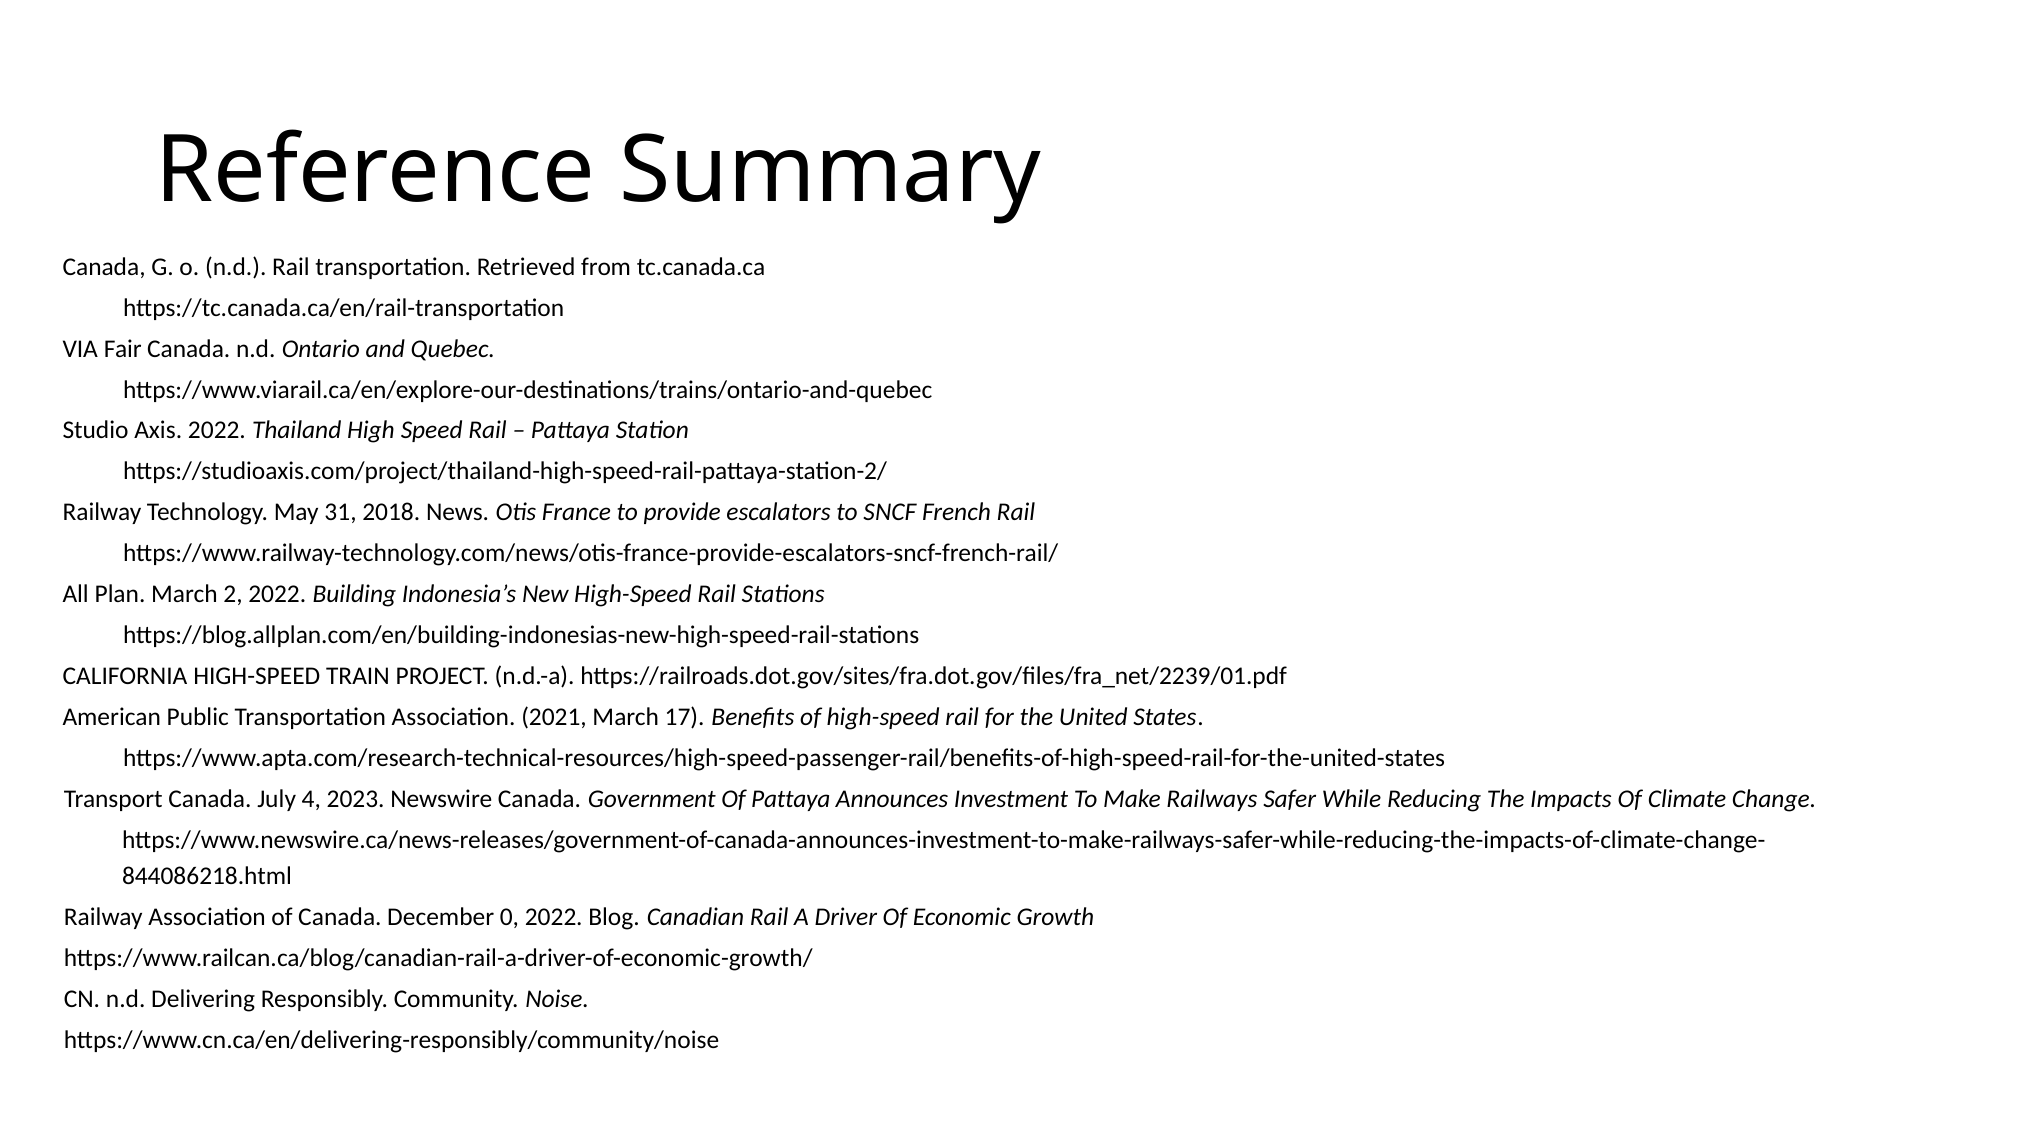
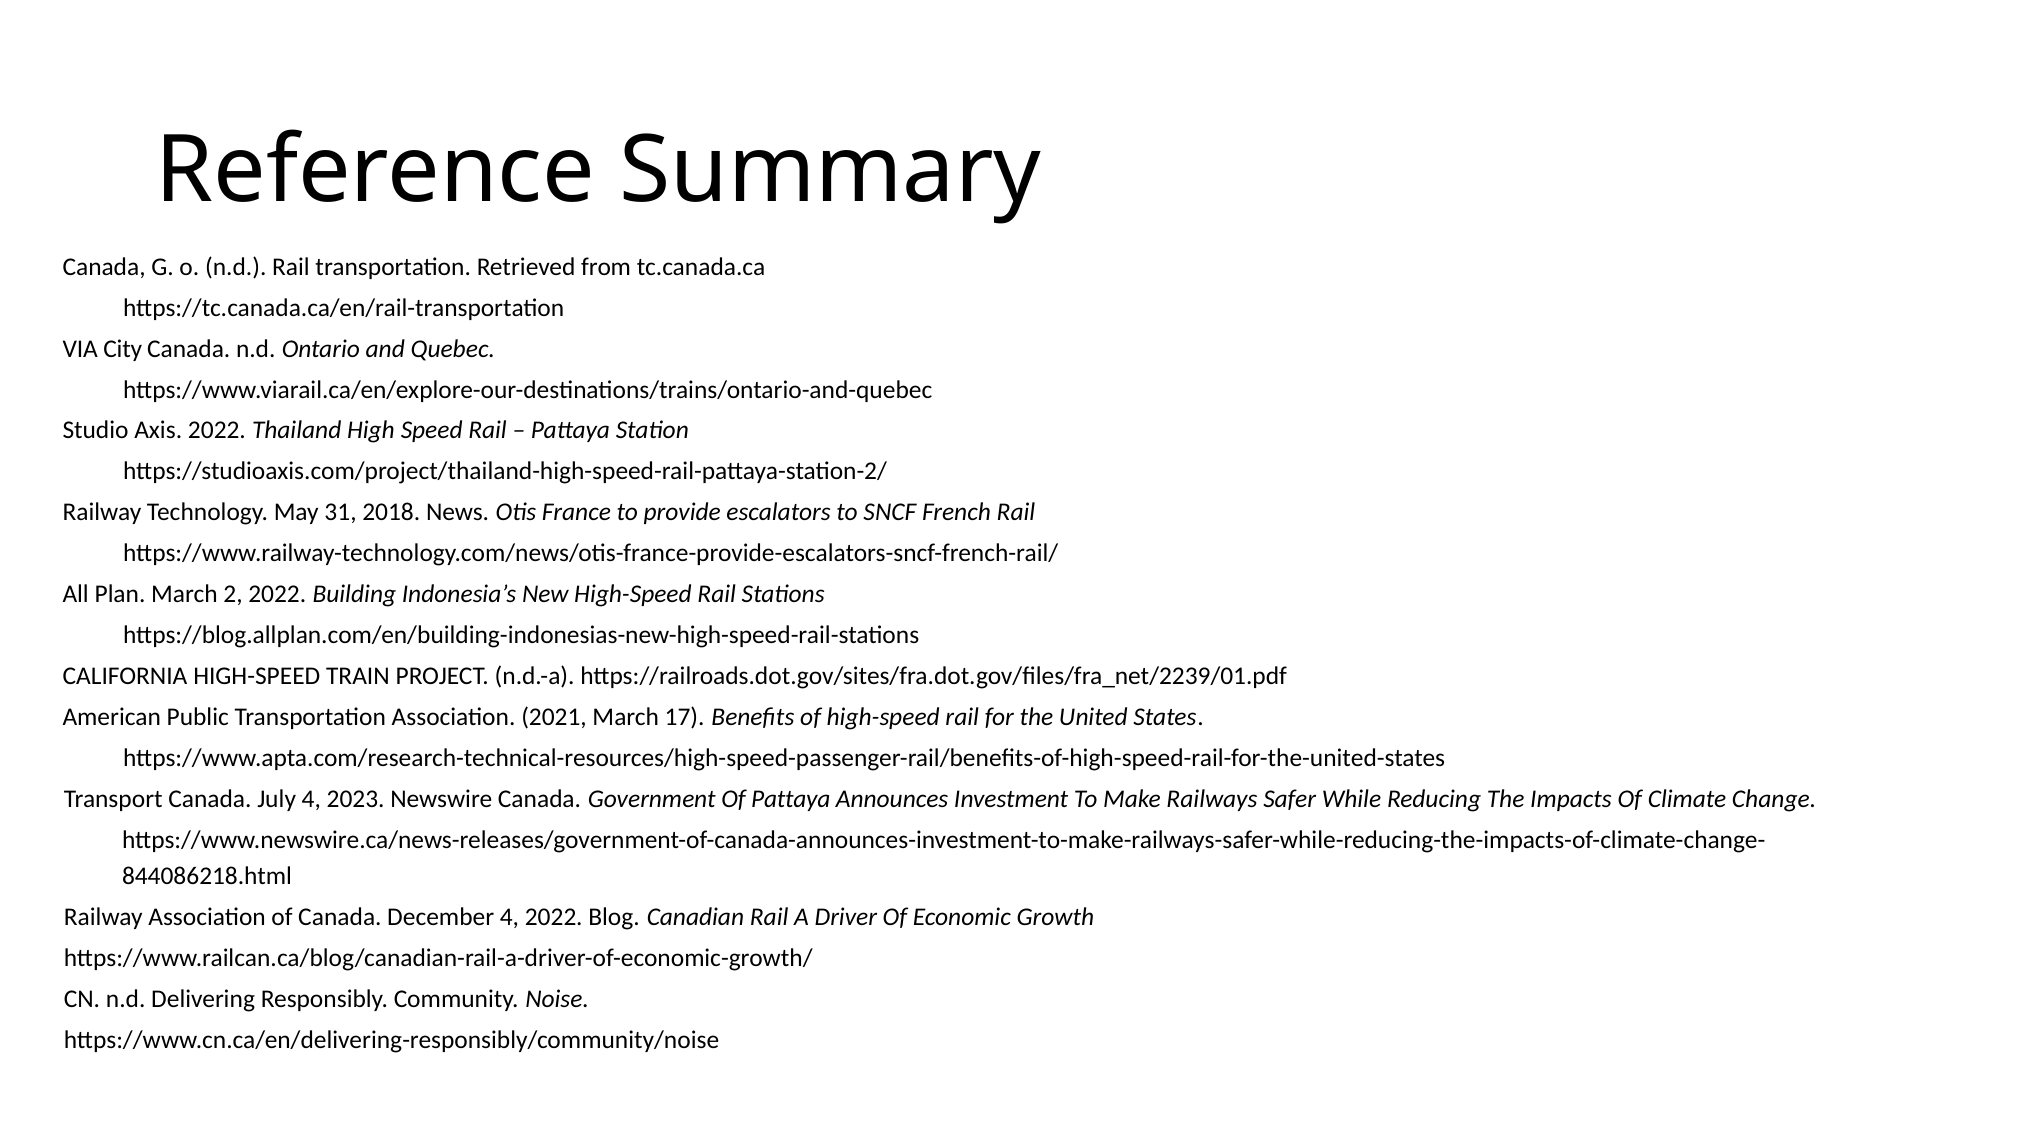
Fair: Fair -> City
December 0: 0 -> 4
